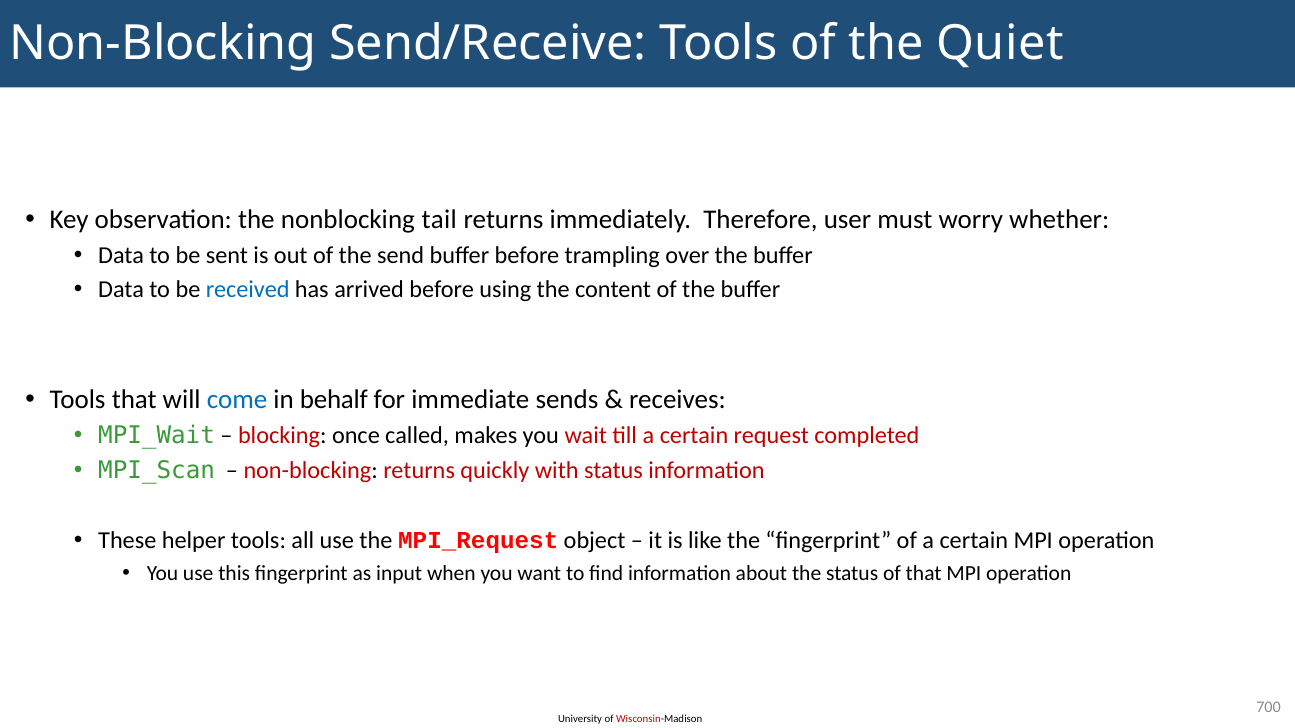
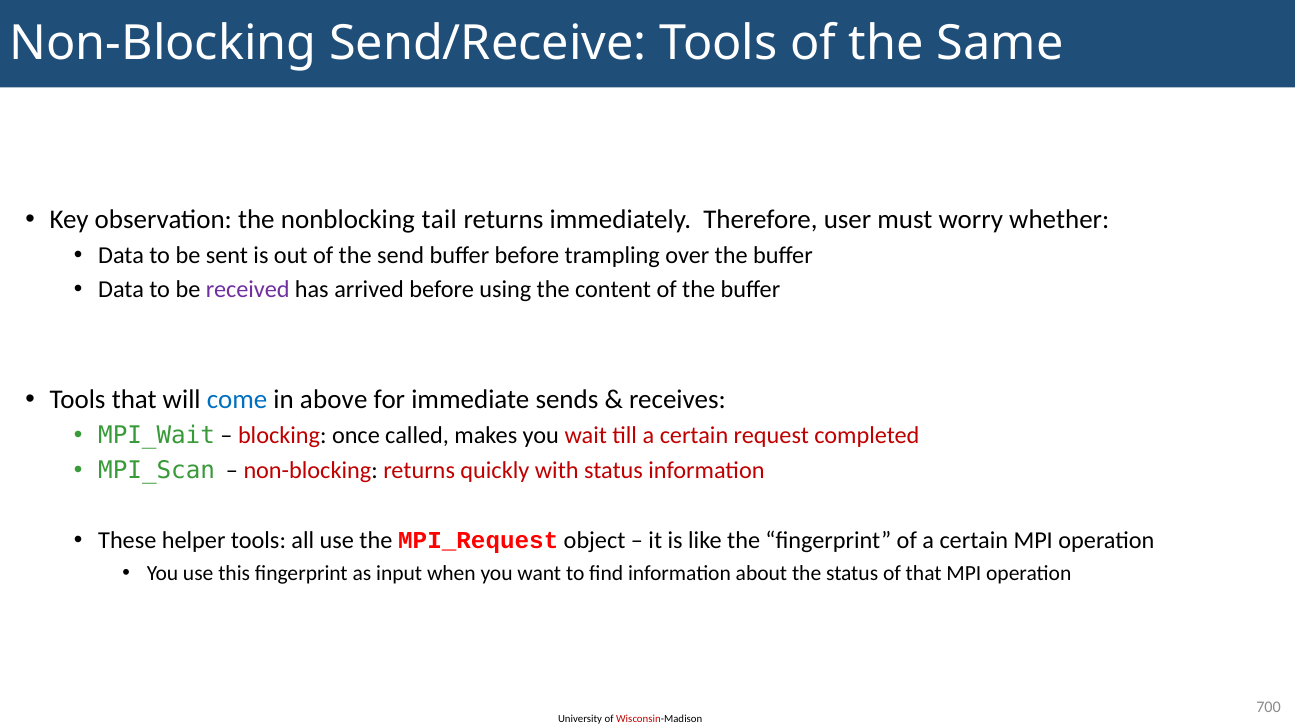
Quiet: Quiet -> Same
received colour: blue -> purple
behalf: behalf -> above
